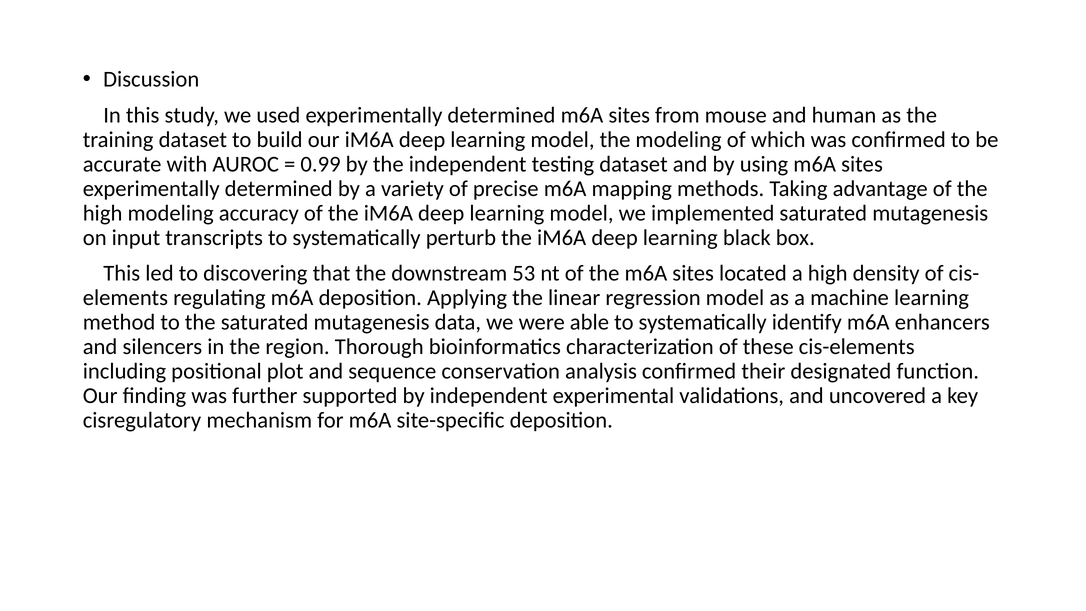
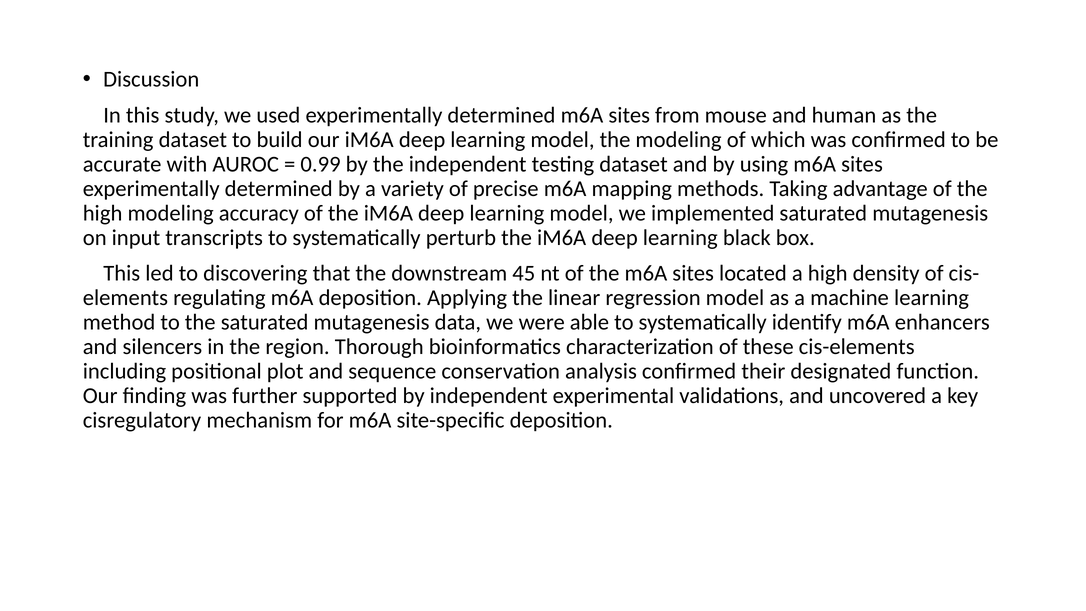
53: 53 -> 45
